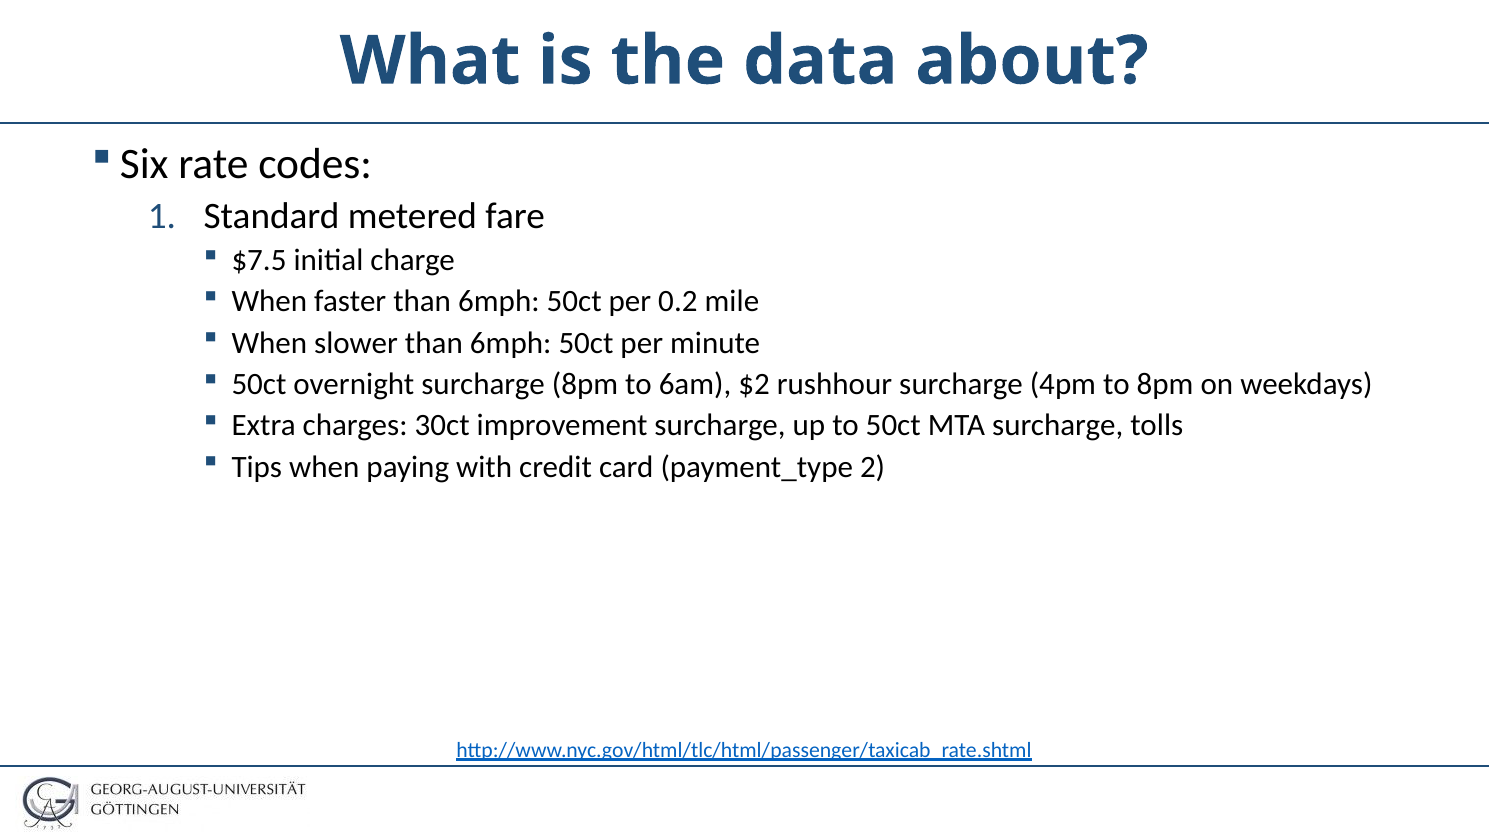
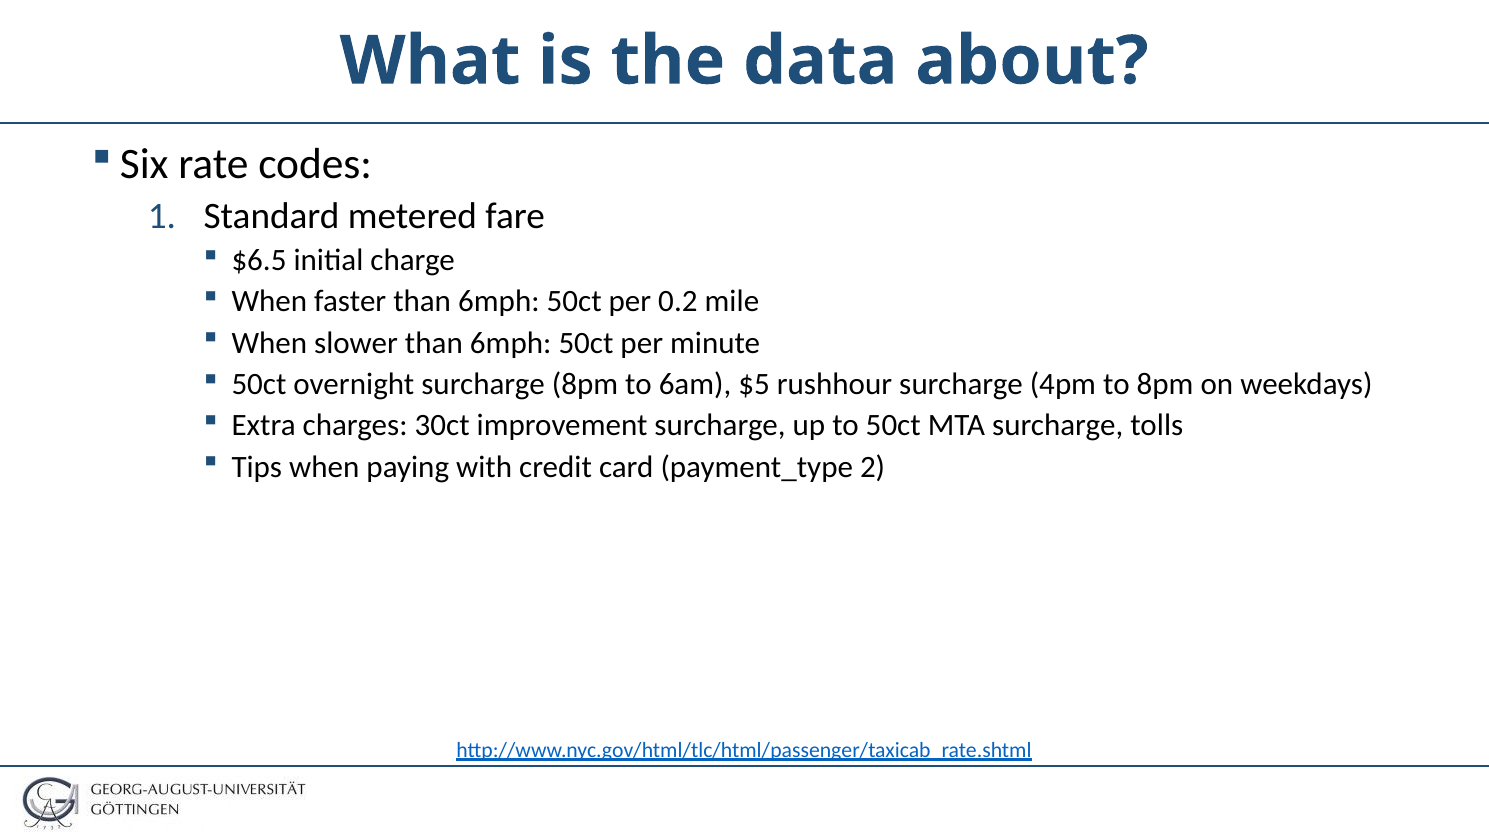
$7.5: $7.5 -> $6.5
$2: $2 -> $5
